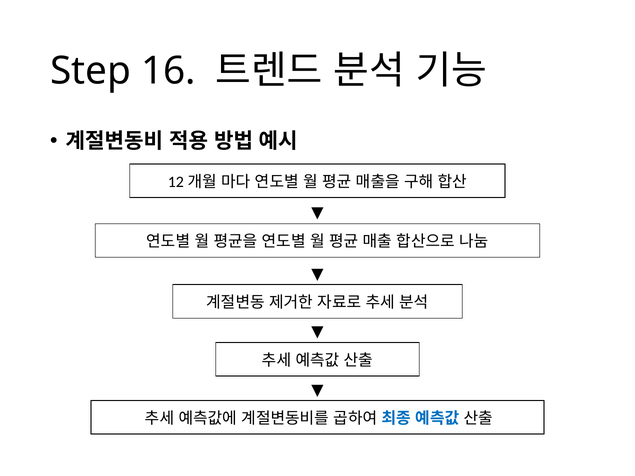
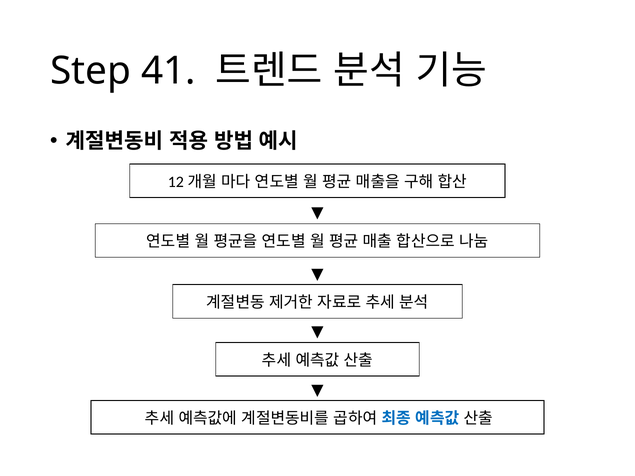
16: 16 -> 41
